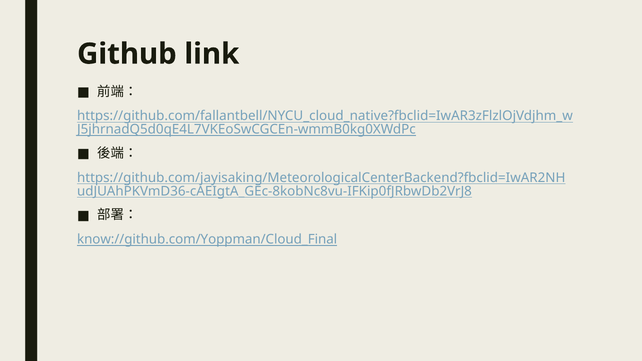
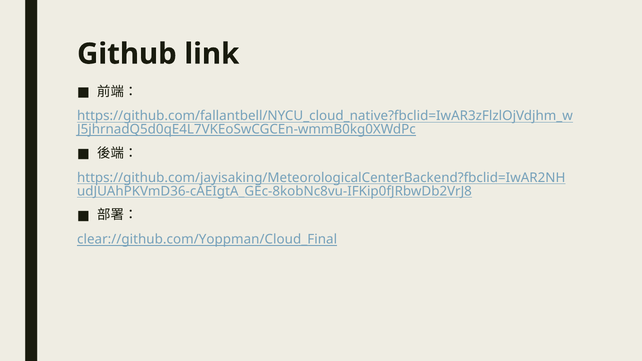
know://github.com/Yoppman/Cloud_Final: know://github.com/Yoppman/Cloud_Final -> clear://github.com/Yoppman/Cloud_Final
